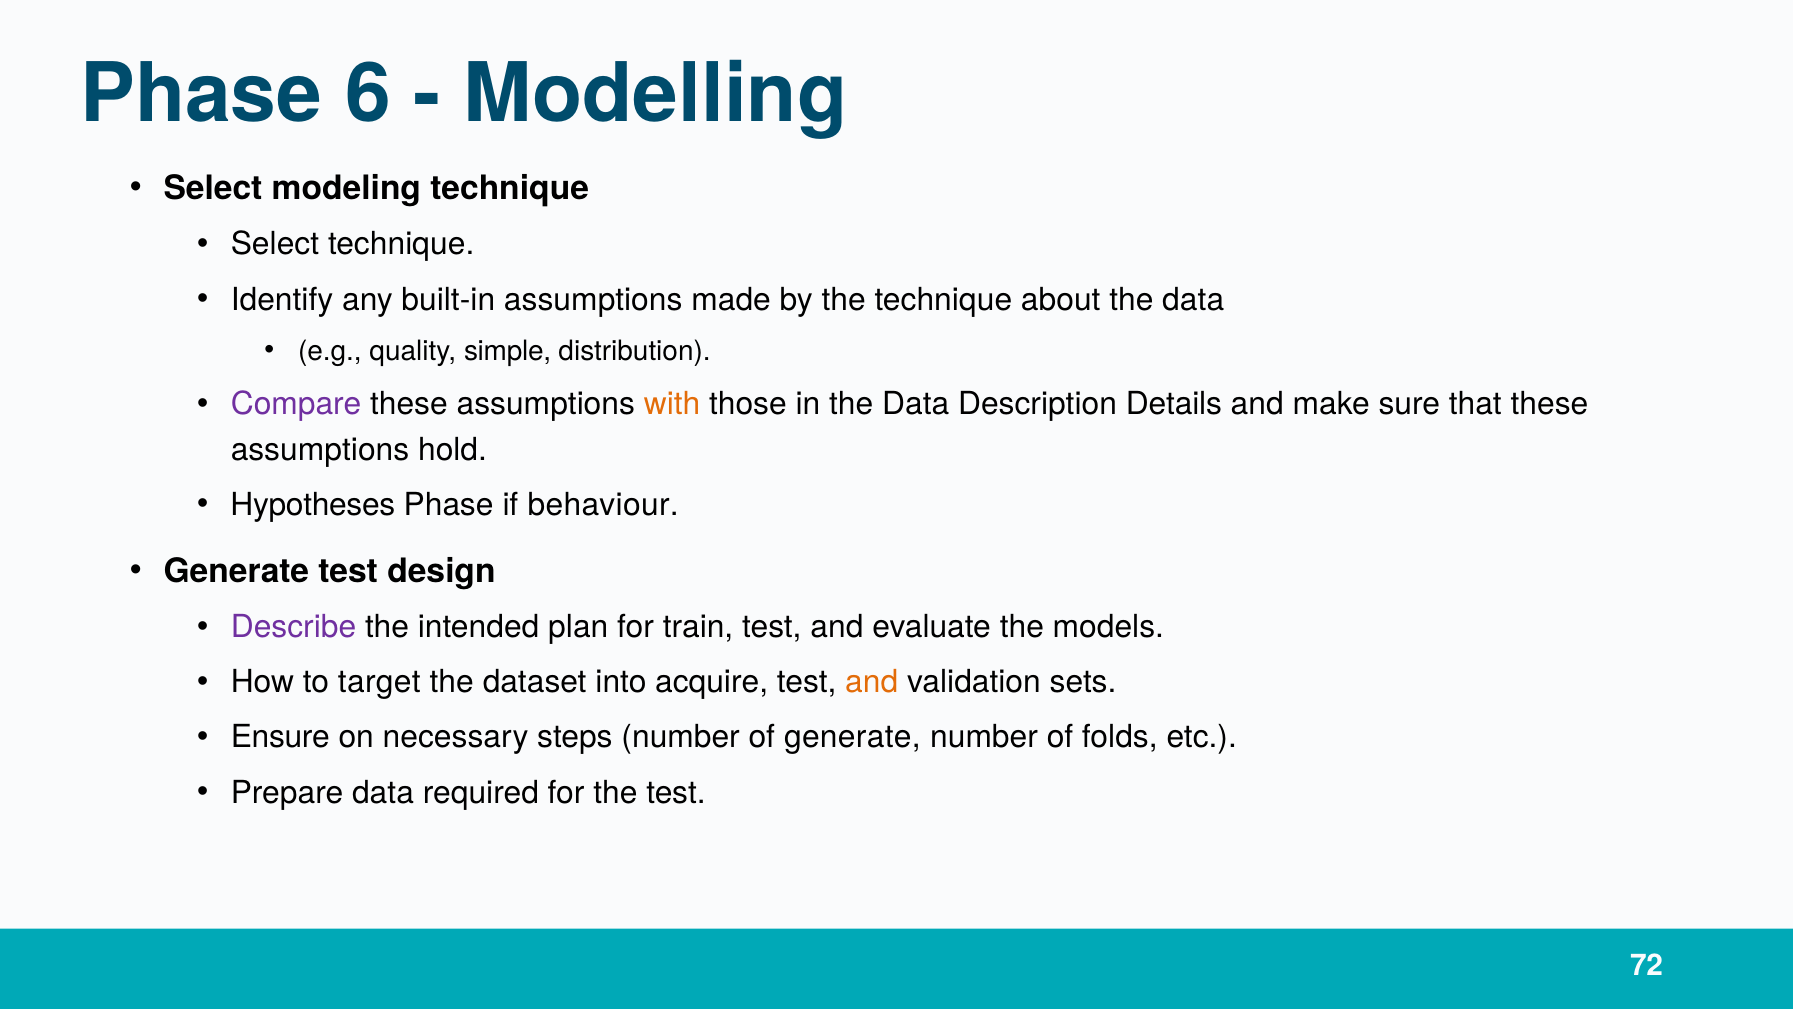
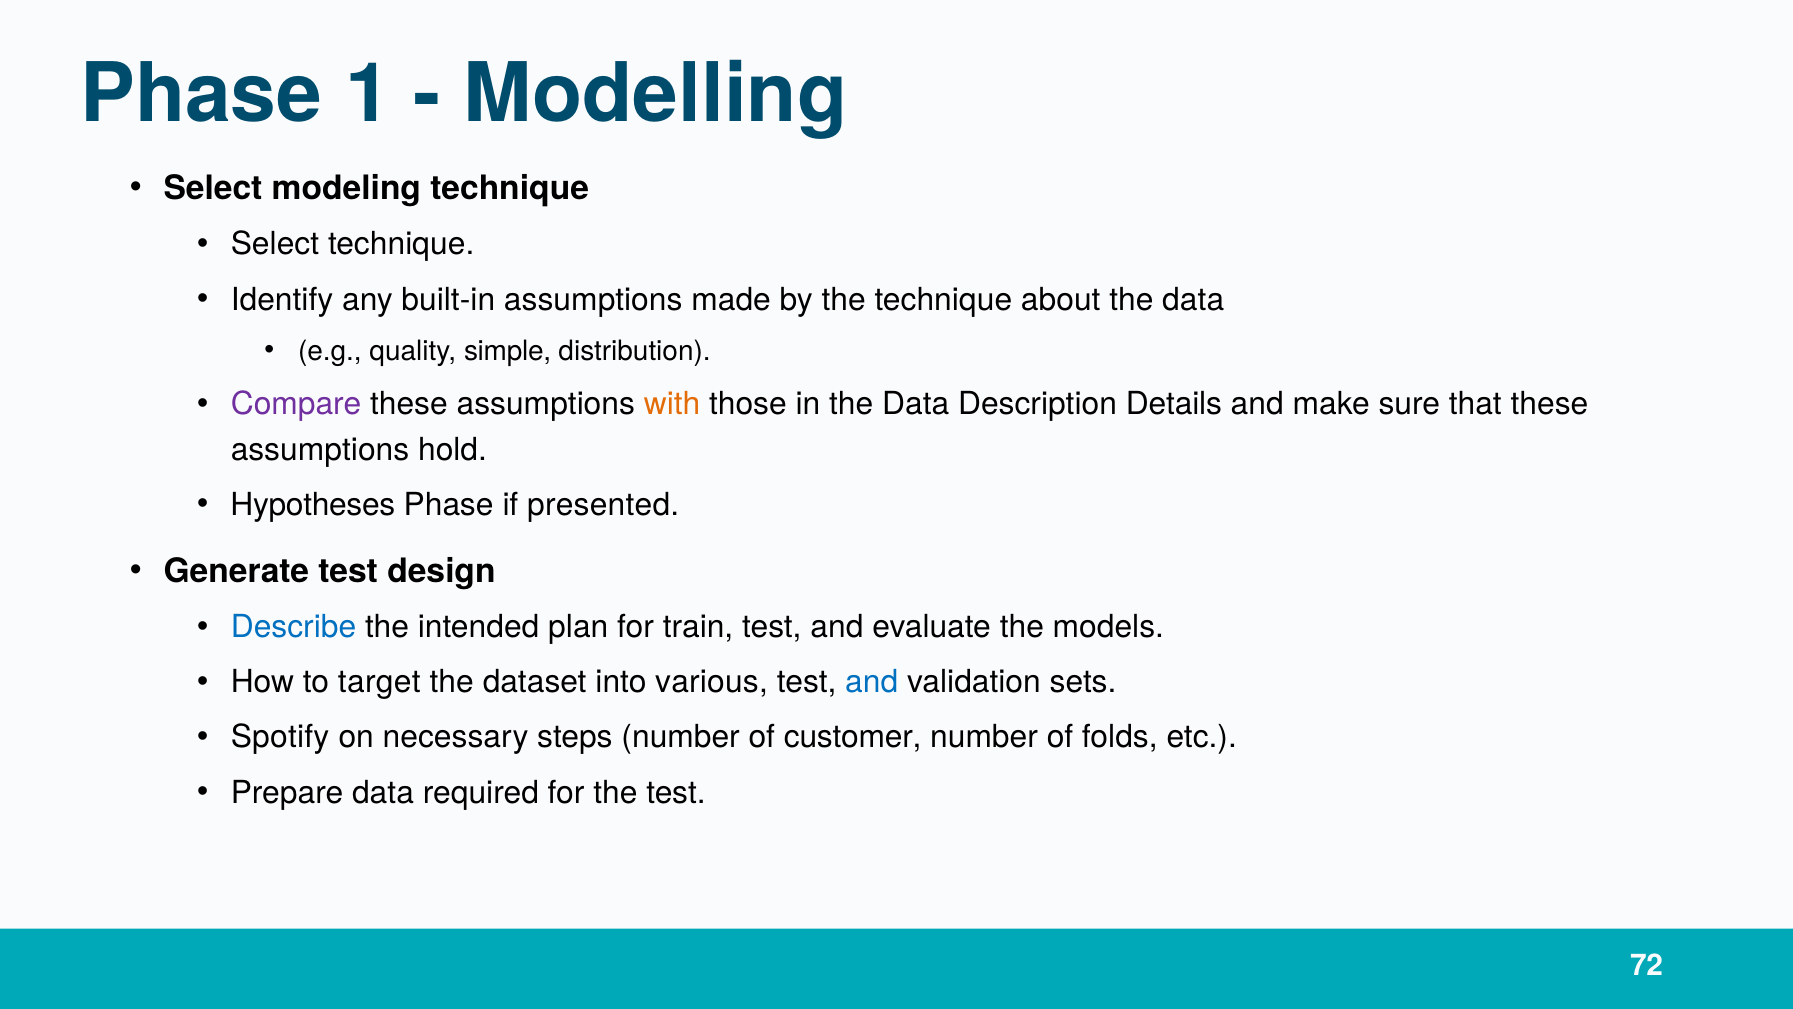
6: 6 -> 1
behaviour: behaviour -> presented
Describe colour: purple -> blue
acquire: acquire -> various
and at (872, 682) colour: orange -> blue
Ensure: Ensure -> Spotify
of generate: generate -> customer
